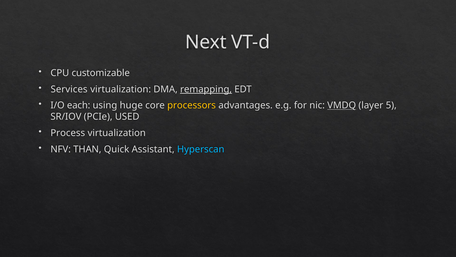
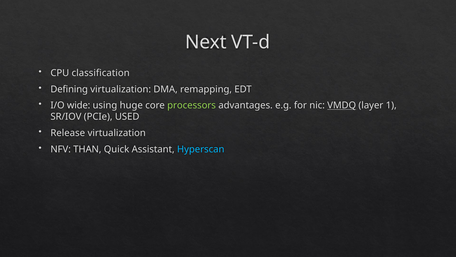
customizable: customizable -> classification
Services: Services -> Defining
remapping underline: present -> none
each: each -> wide
processors colour: yellow -> light green
5: 5 -> 1
Process: Process -> Release
